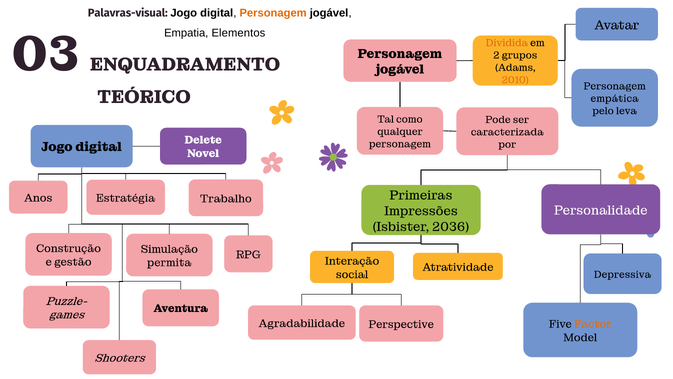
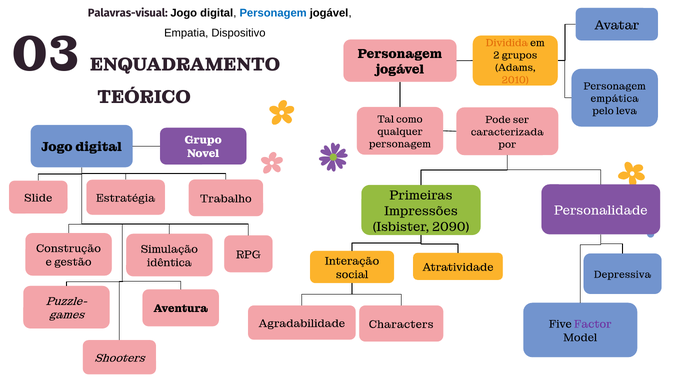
Personagem at (273, 13) colour: orange -> blue
Elementos: Elementos -> Dispositivo
Delete: Delete -> Grupo
Anos: Anos -> Slide
2036: 2036 -> 2090
permita: permita -> idêntica
Perspective: Perspective -> Characters
Factor colour: orange -> purple
